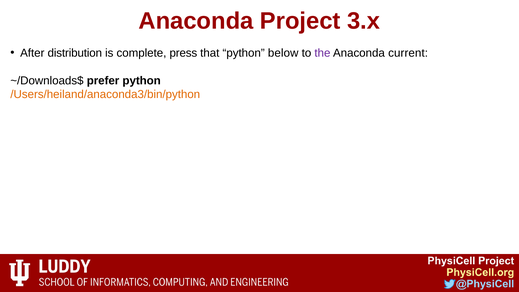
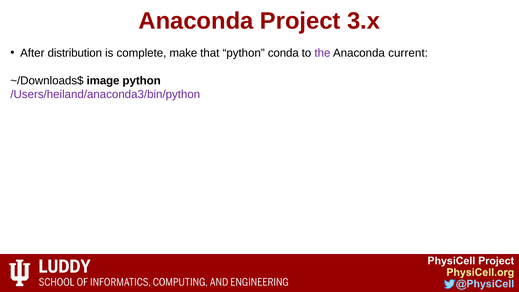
press: press -> make
below: below -> conda
prefer: prefer -> image
/Users/heiland/anaconda3/bin/python colour: orange -> purple
